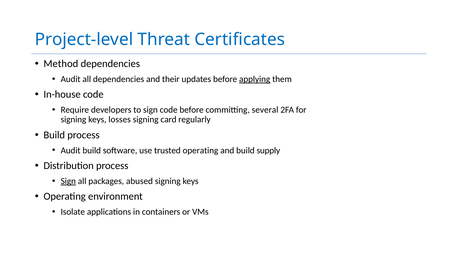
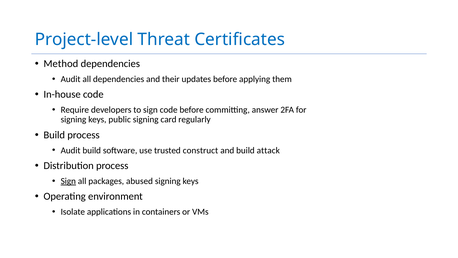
applying underline: present -> none
several: several -> answer
losses: losses -> public
trusted operating: operating -> construct
supply: supply -> attack
